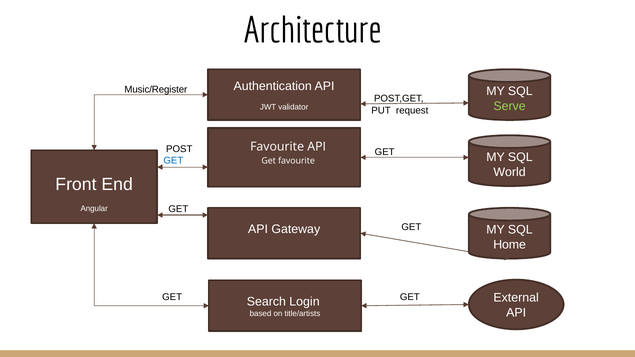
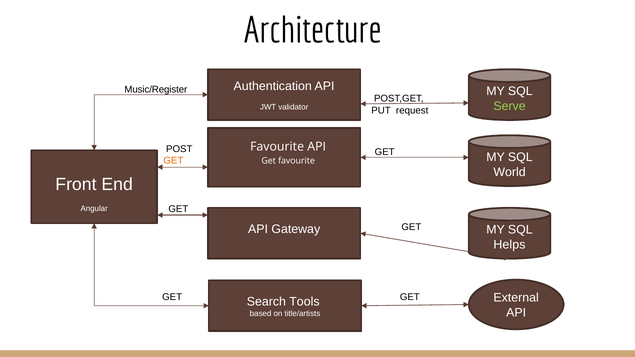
GET at (173, 161) colour: blue -> orange
Home: Home -> Helps
Login: Login -> Tools
